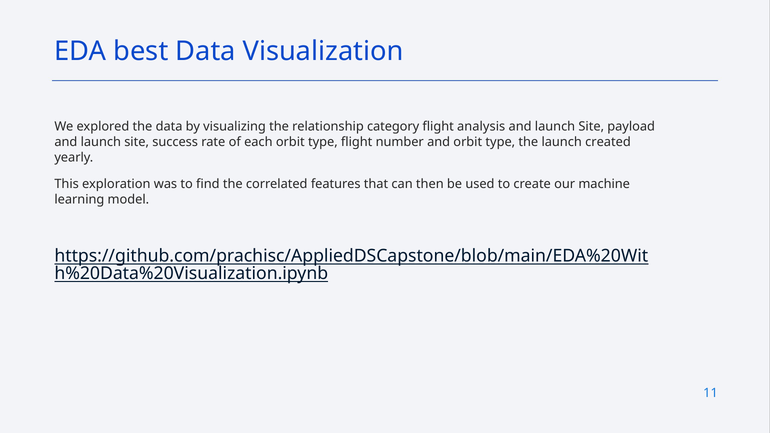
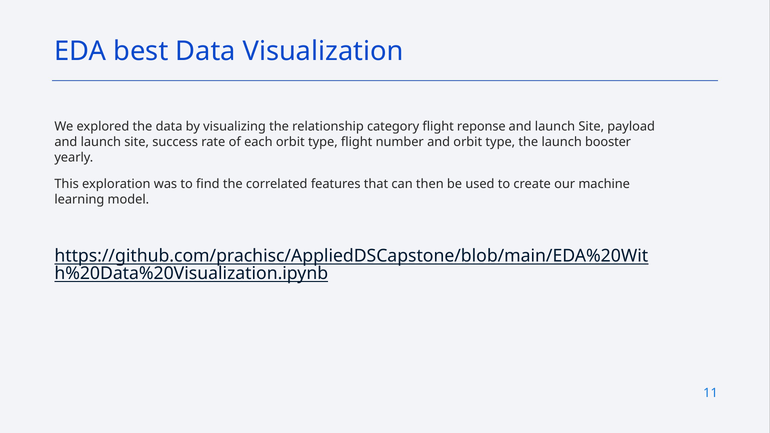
analysis: analysis -> reponse
created: created -> booster
